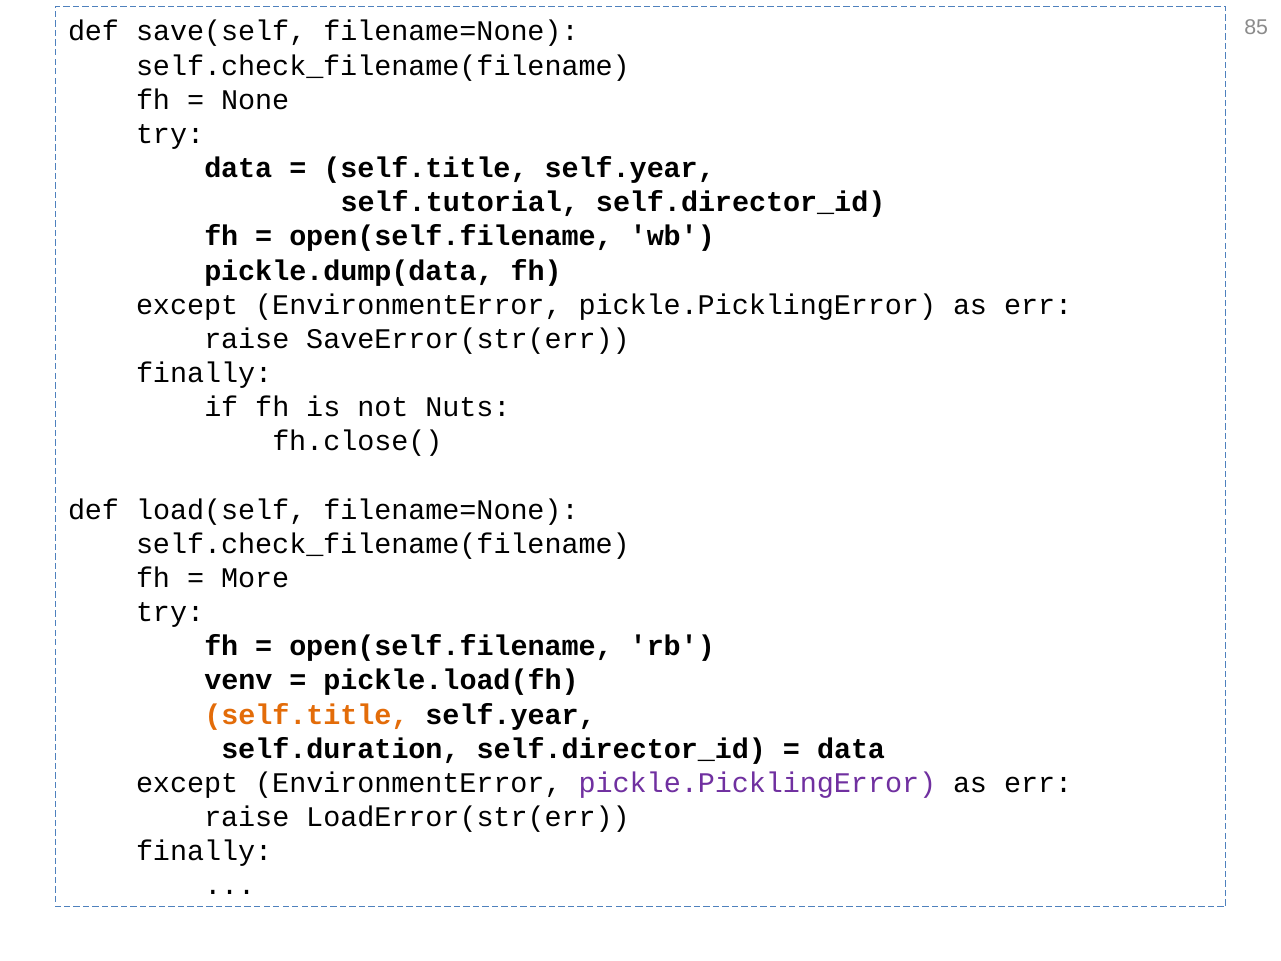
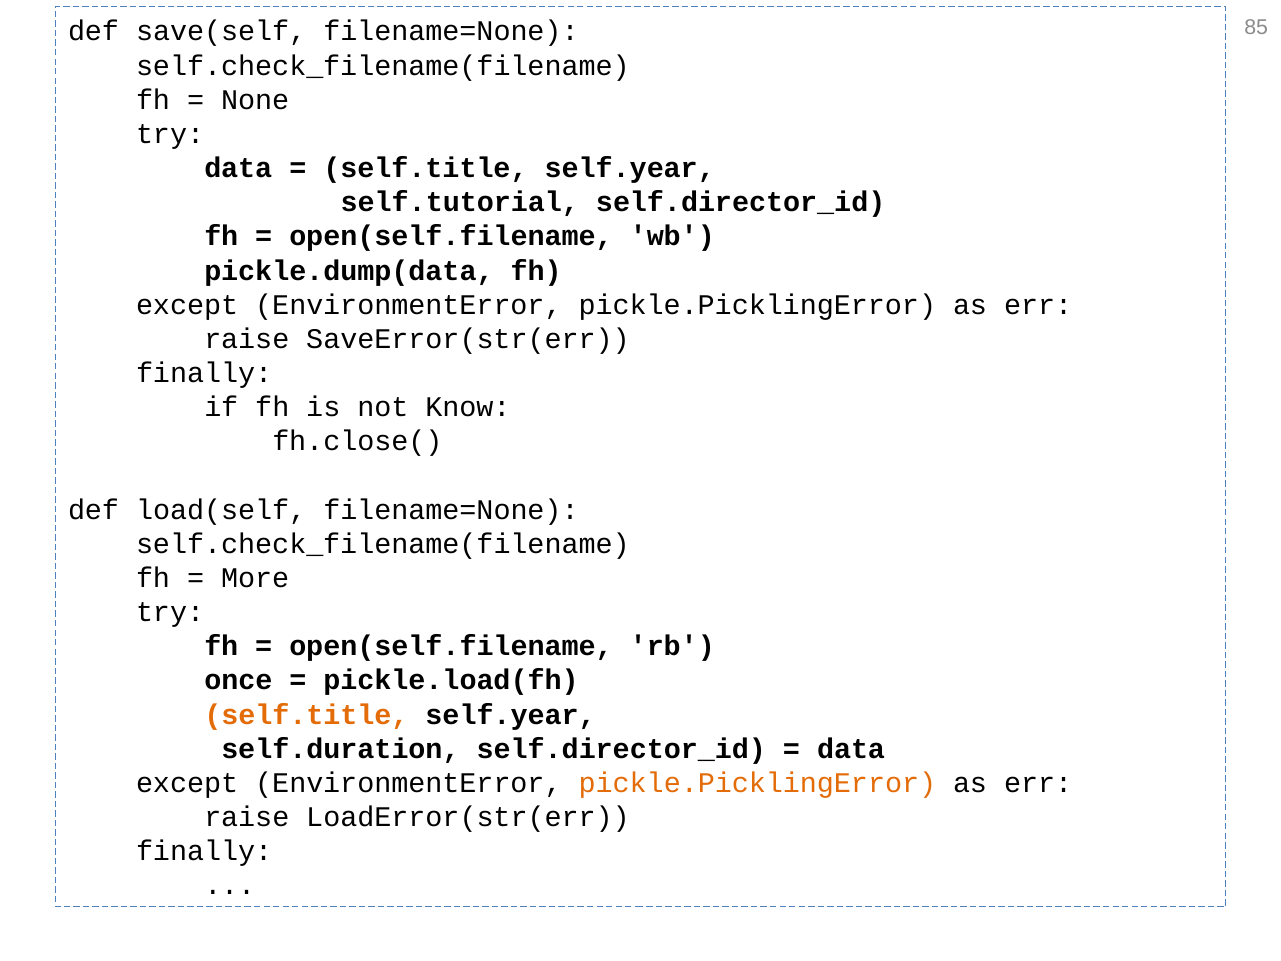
Nuts: Nuts -> Know
venv: venv -> once
pickle.PicklingError at (757, 783) colour: purple -> orange
